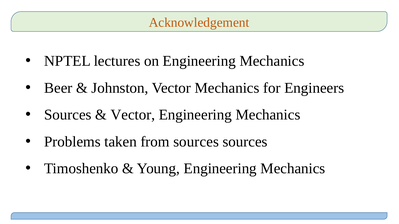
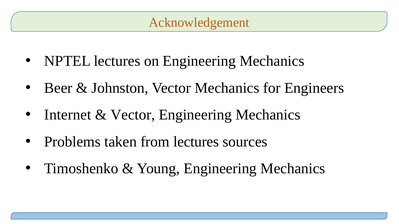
Sources at (68, 115): Sources -> Internet
from sources: sources -> lectures
